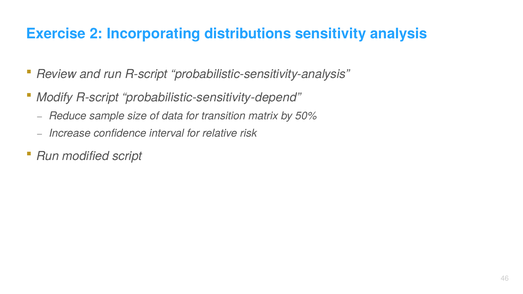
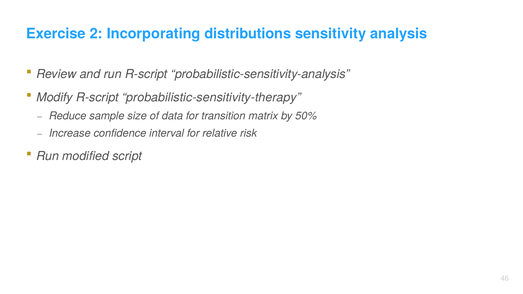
probabilistic-sensitivity-depend: probabilistic-sensitivity-depend -> probabilistic-sensitivity-therapy
